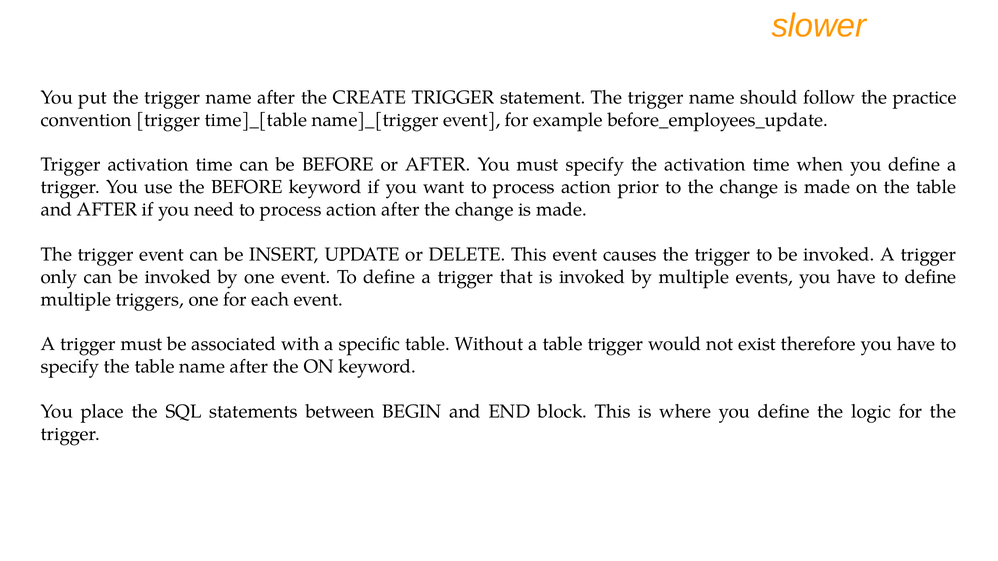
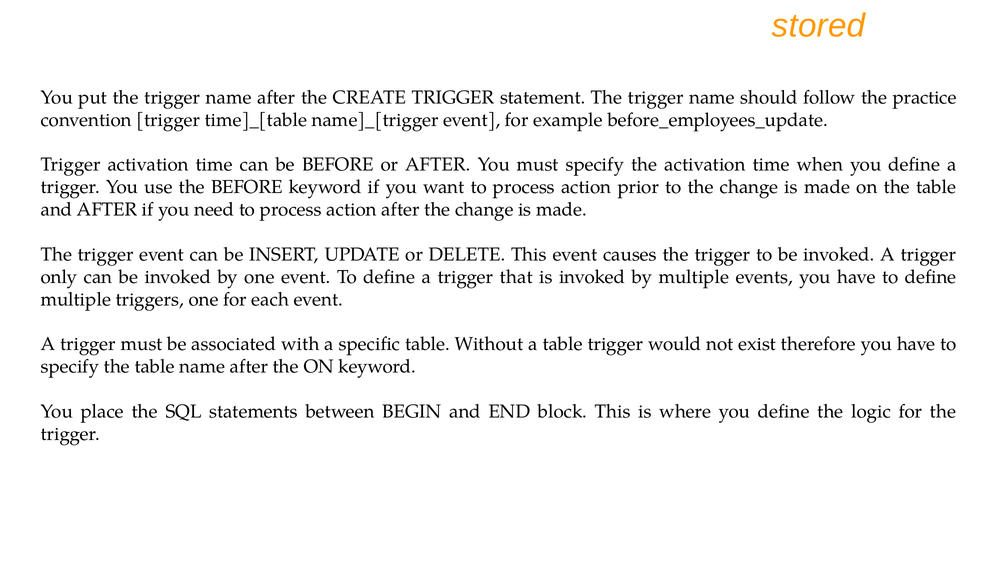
slower: slower -> stored
